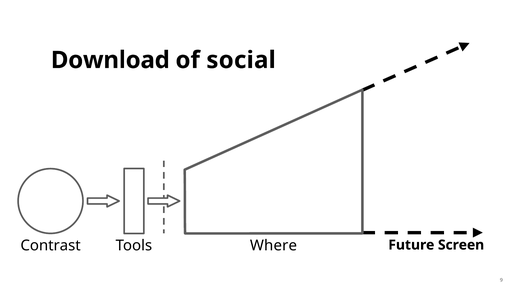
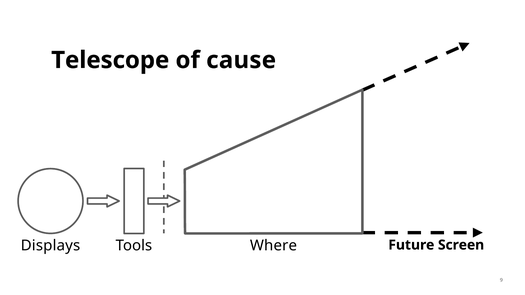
Download: Download -> Telescope
social: social -> cause
Contrast: Contrast -> Displays
